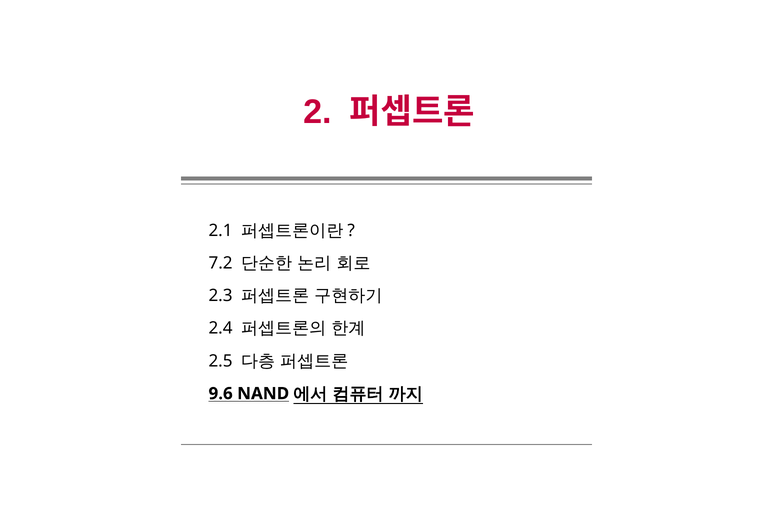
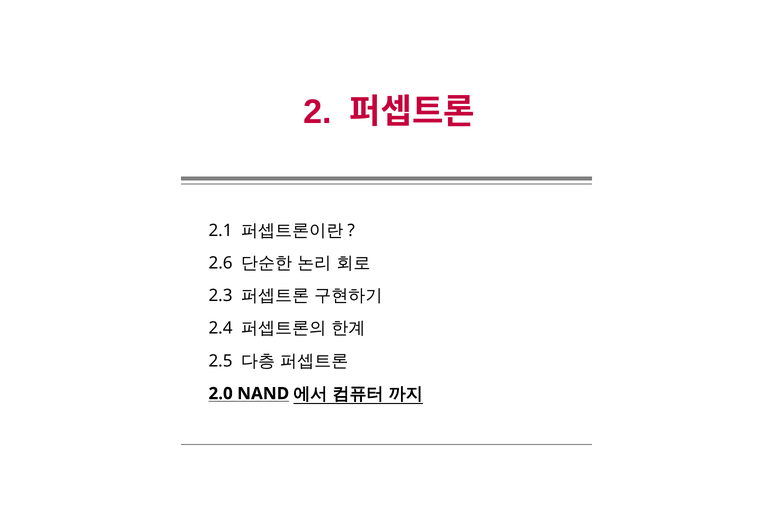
7.2: 7.2 -> 2.6
9.6: 9.6 -> 2.0
